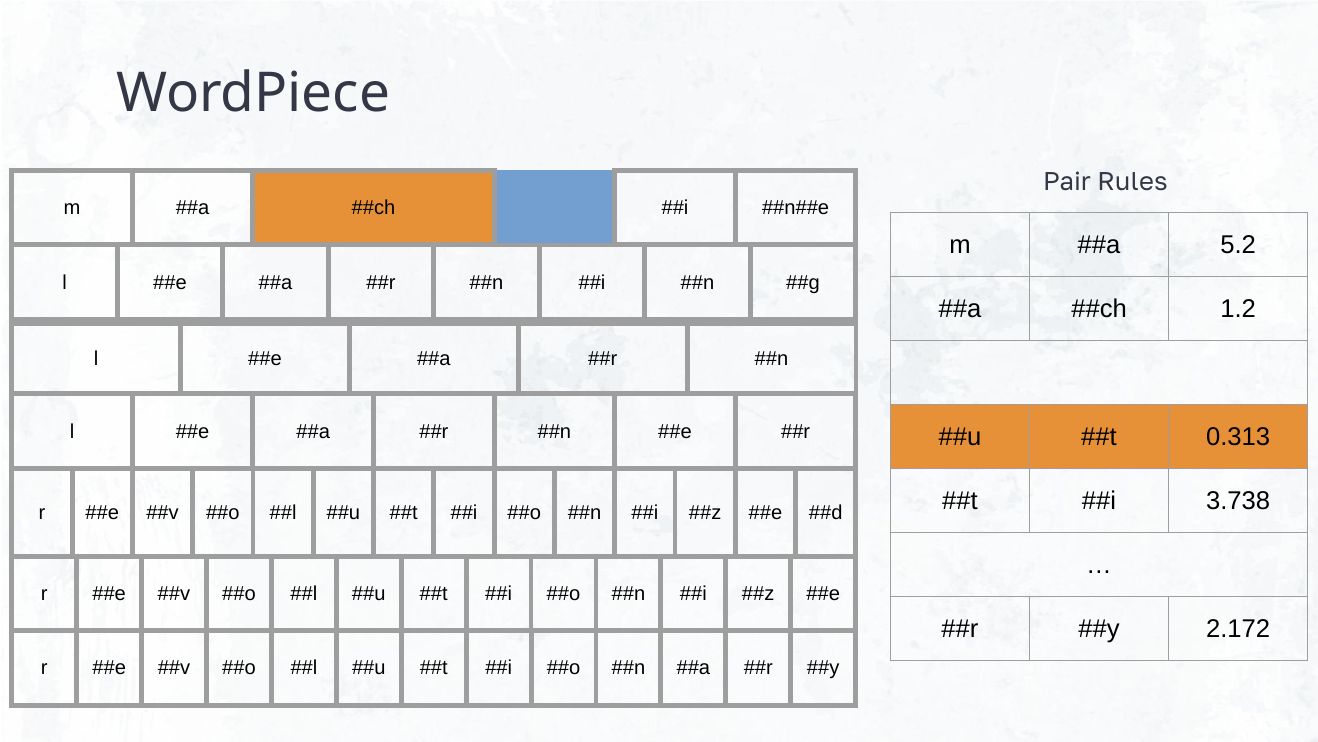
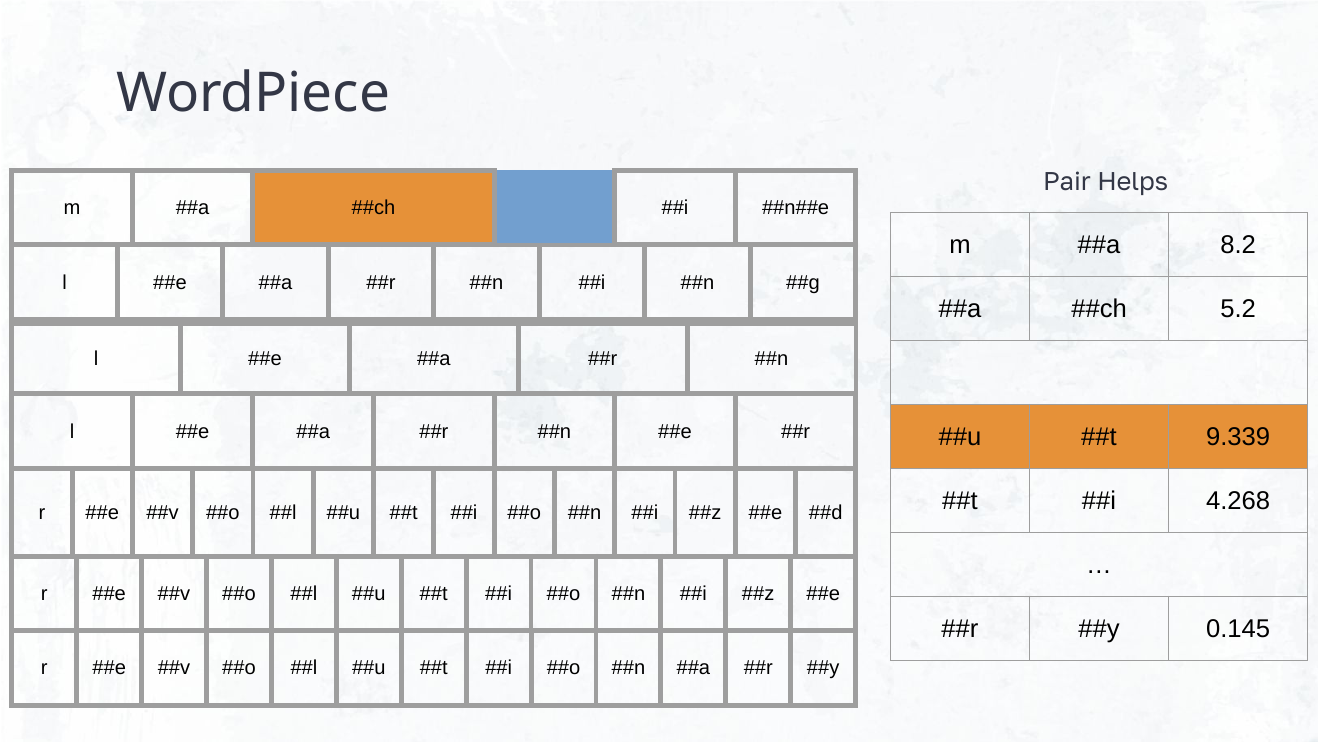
Rules: Rules -> Helps
5.2: 5.2 -> 8.2
1.2: 1.2 -> 5.2
0.313: 0.313 -> 9.339
3.738: 3.738 -> 4.268
2.172: 2.172 -> 0.145
